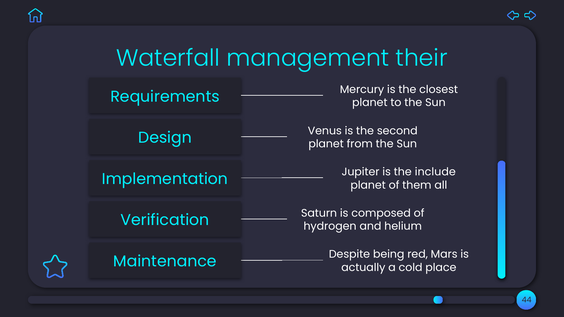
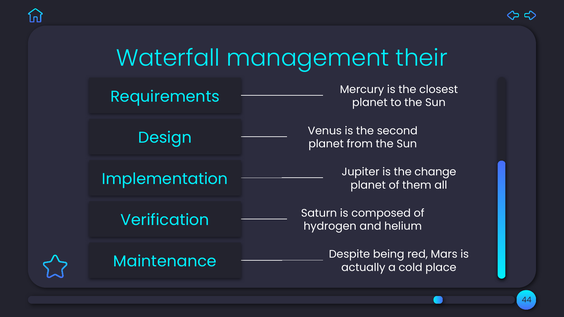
include: include -> change
